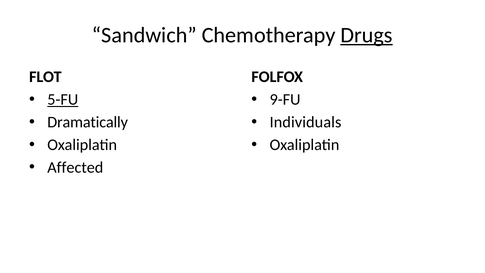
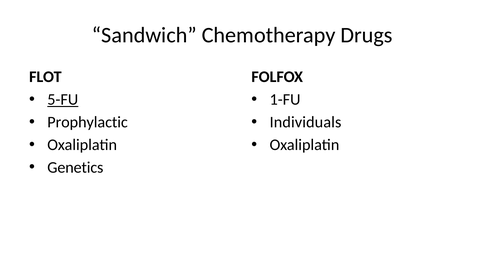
Drugs underline: present -> none
9-FU: 9-FU -> 1-FU
Dramatically: Dramatically -> Prophylactic
Affected: Affected -> Genetics
